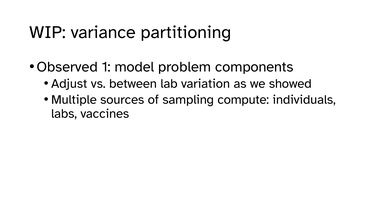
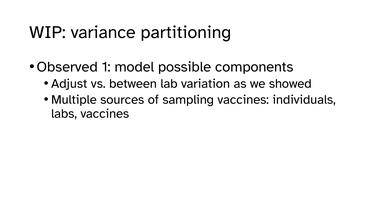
problem: problem -> possible
sampling compute: compute -> vaccines
